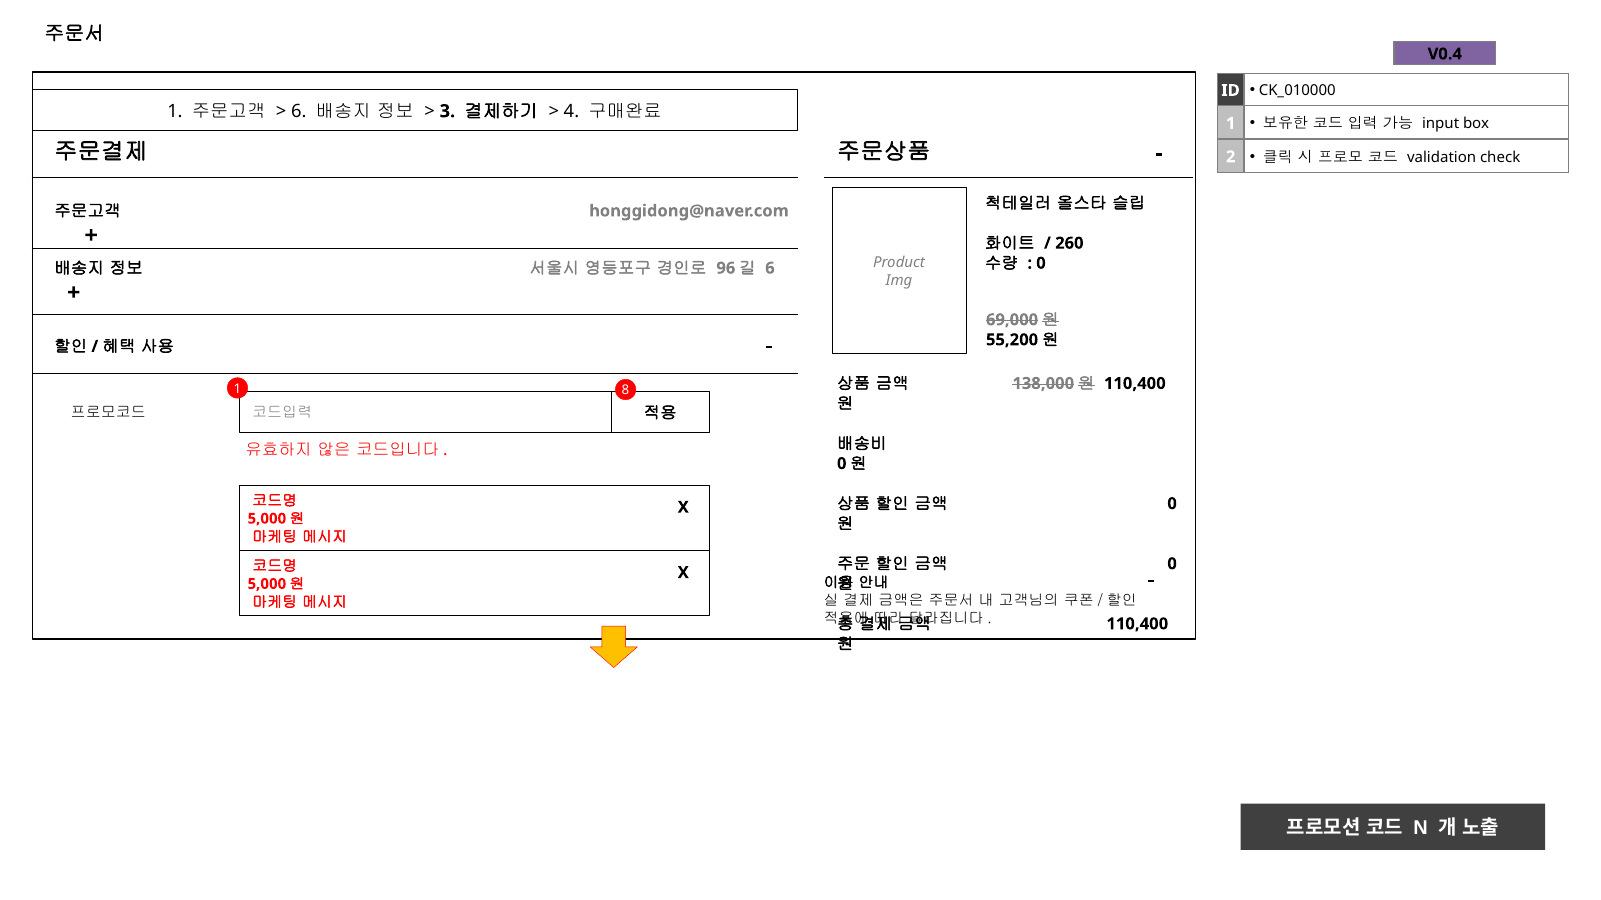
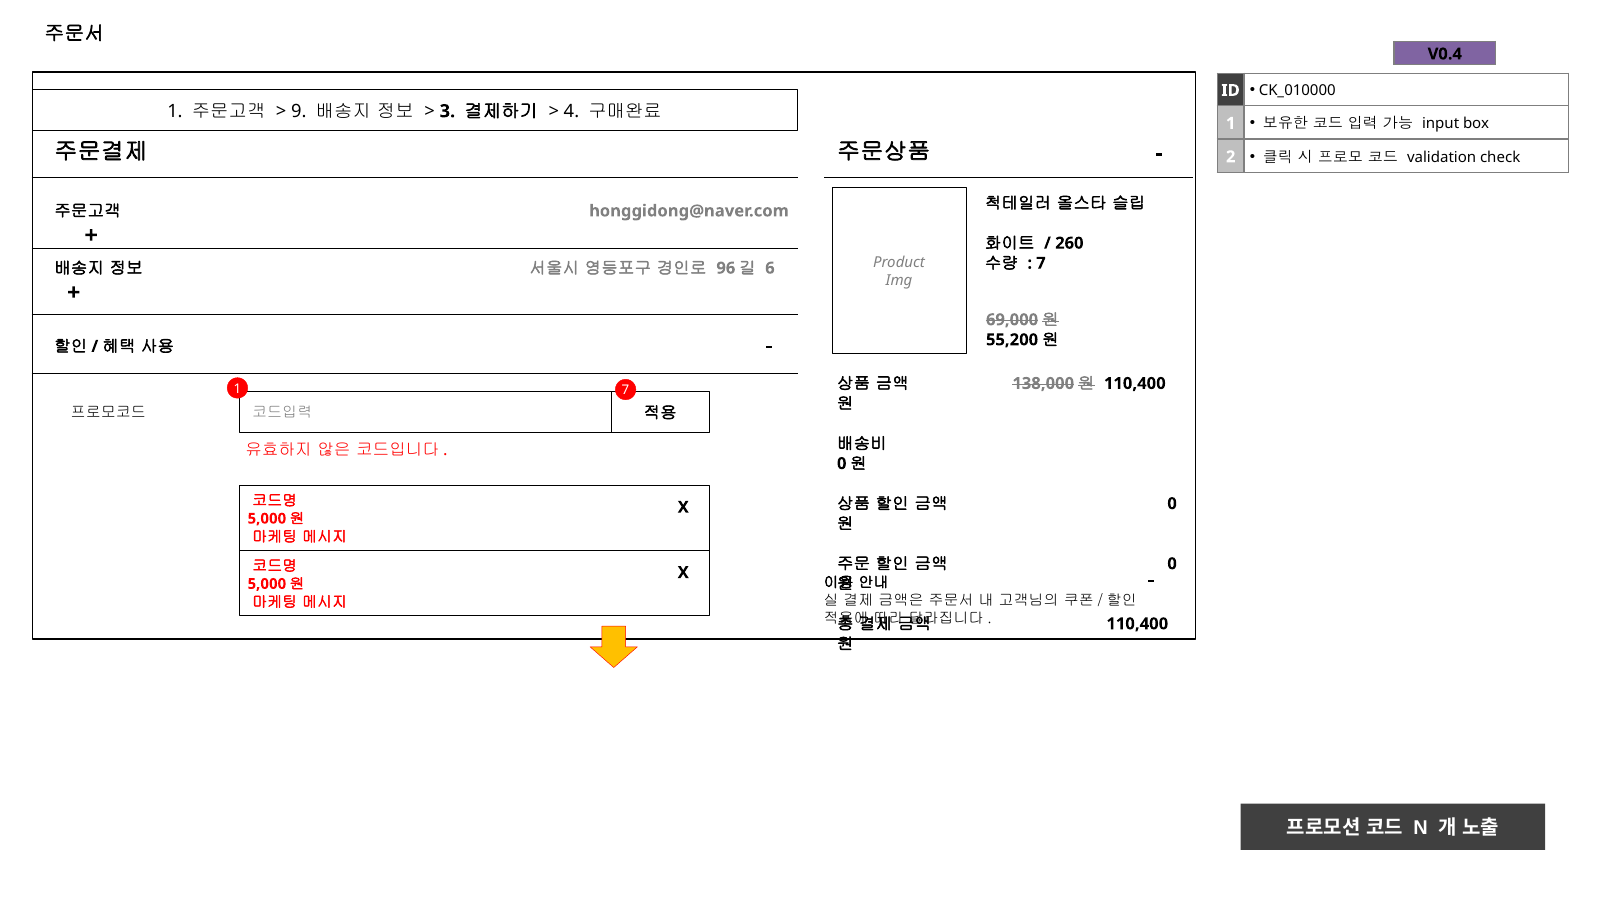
6 at (299, 111): 6 -> 9
0 at (1041, 263): 0 -> 7
1 8: 8 -> 7
